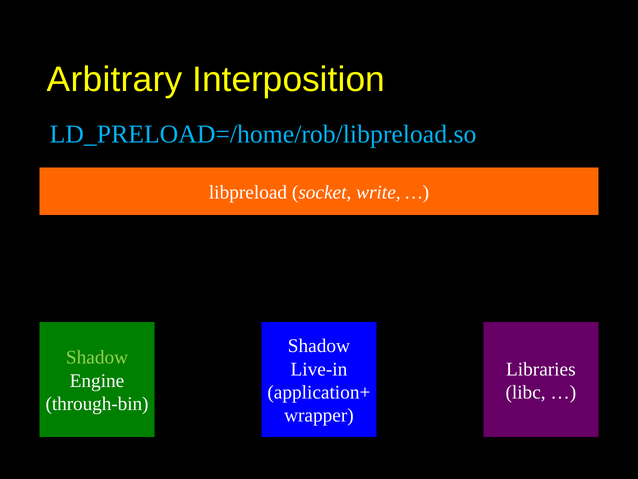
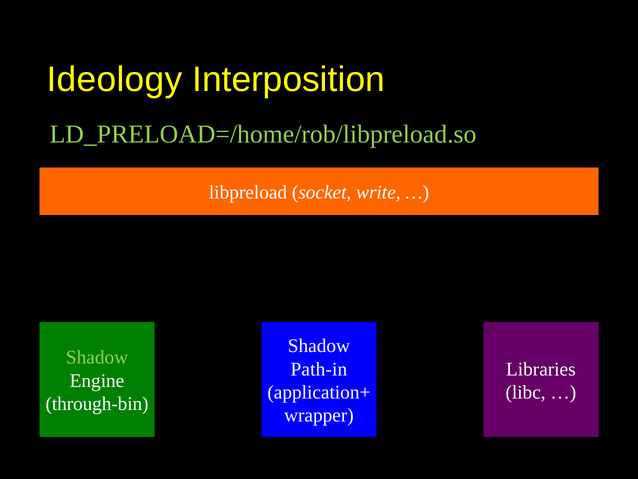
Arbitrary: Arbitrary -> Ideology
LD_PRELOAD=/home/rob/libpreload.so colour: light blue -> light green
Live-in: Live-in -> Path-in
